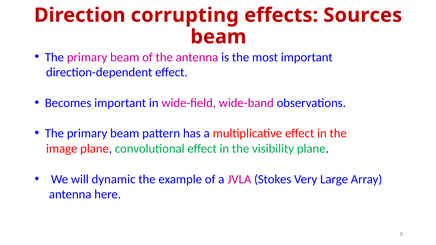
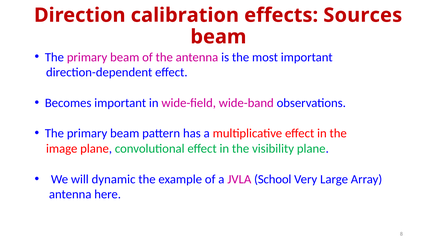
corrupting: corrupting -> calibration
Stokes: Stokes -> School
